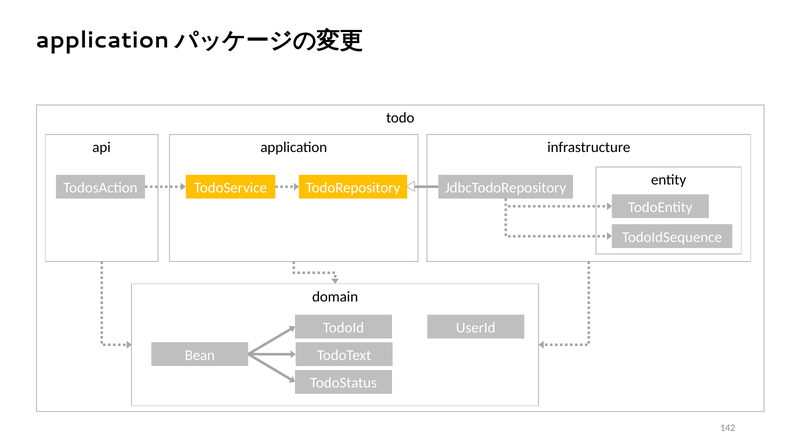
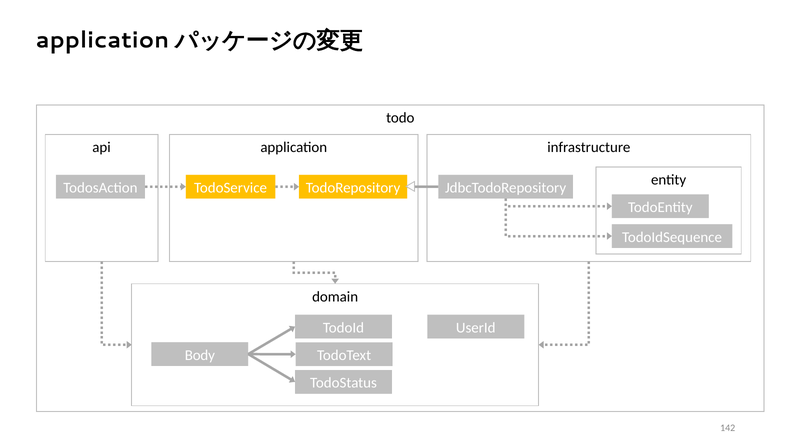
Bean: Bean -> Body
